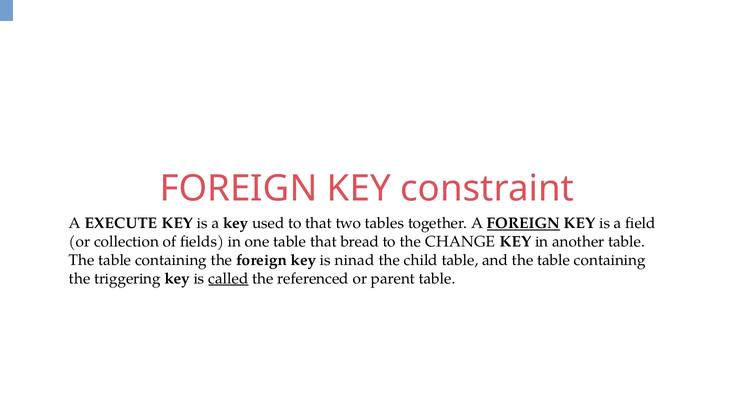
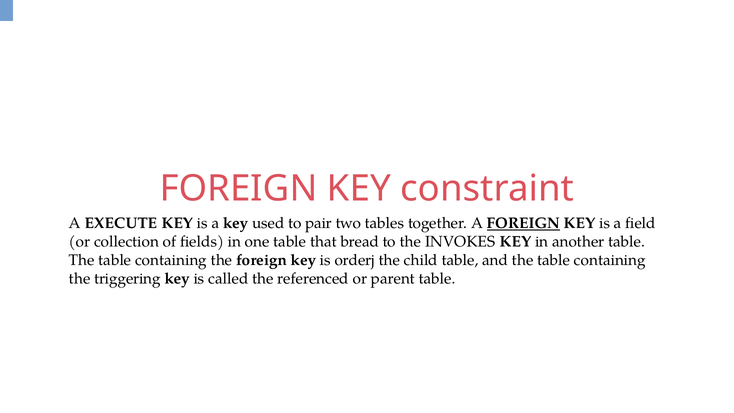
to that: that -> pair
CHANGE: CHANGE -> INVOKES
ninad: ninad -> orderj
called underline: present -> none
